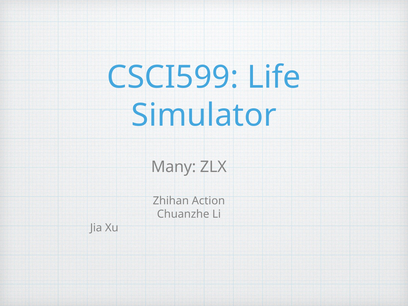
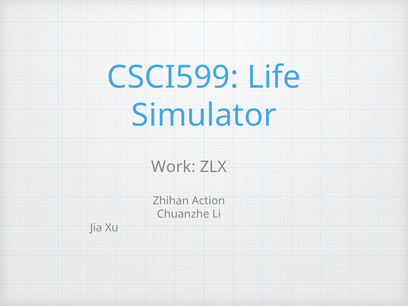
Many: Many -> Work
